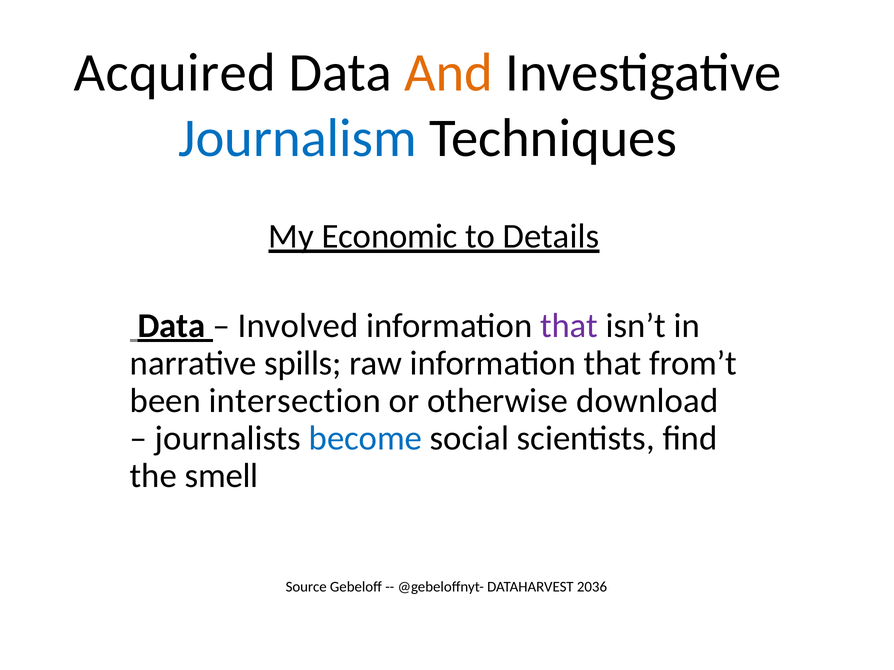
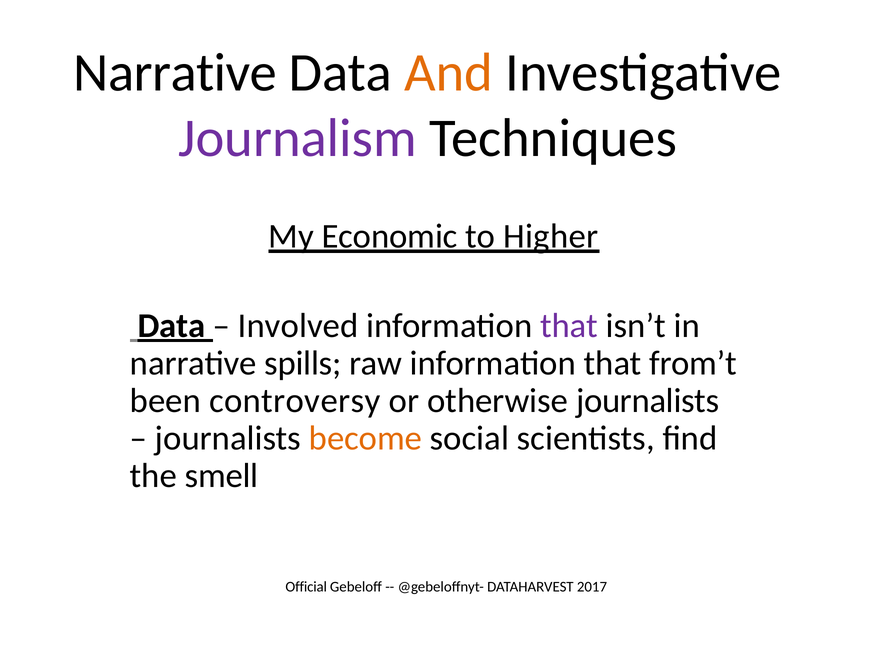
Acquired at (175, 73): Acquired -> Narrative
Journalism colour: blue -> purple
Details: Details -> Higher
intersection: intersection -> controversy
otherwise download: download -> journalists
become colour: blue -> orange
Source: Source -> Official
2036: 2036 -> 2017
